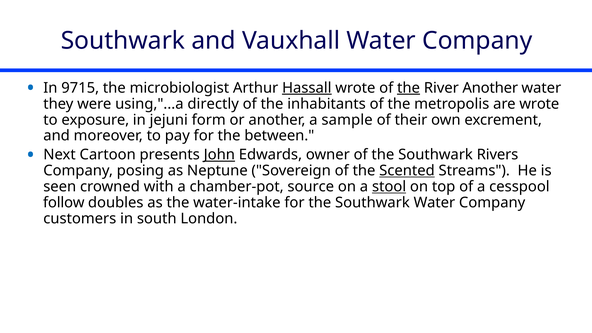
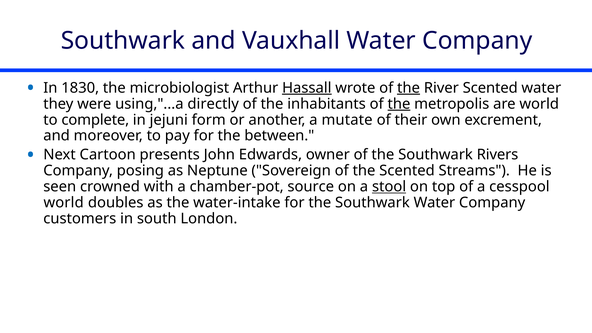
9715: 9715 -> 1830
River Another: Another -> Scented
the at (399, 104) underline: none -> present
are wrote: wrote -> world
exposure: exposure -> complete
sample: sample -> mutate
John underline: present -> none
Scented at (407, 171) underline: present -> none
follow at (64, 203): follow -> world
